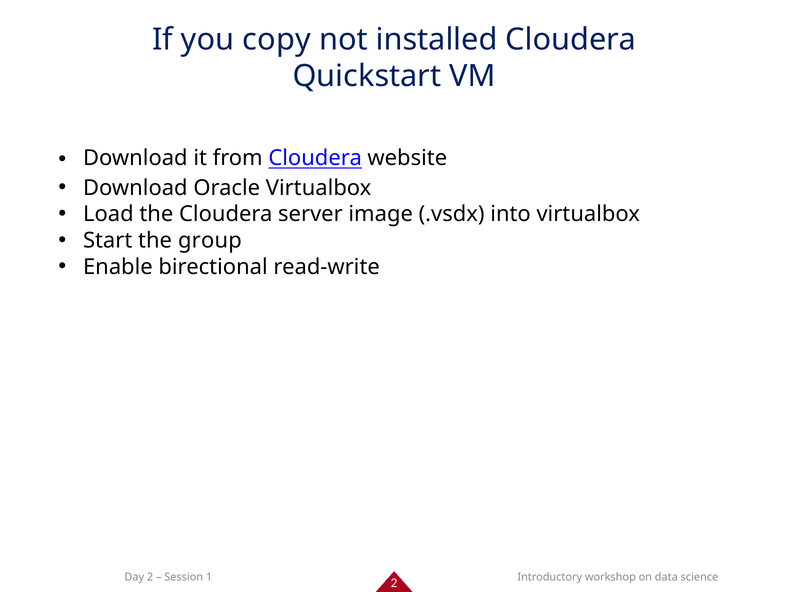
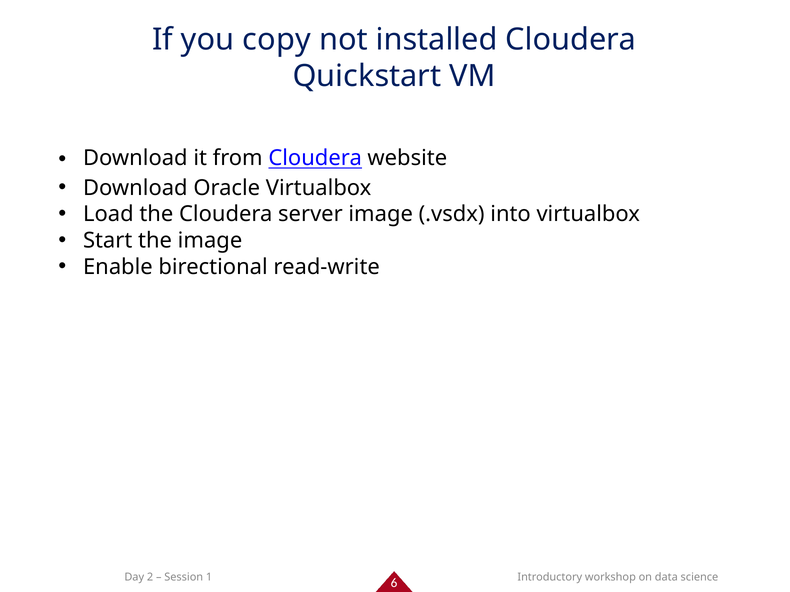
the group: group -> image
2 at (394, 583): 2 -> 6
